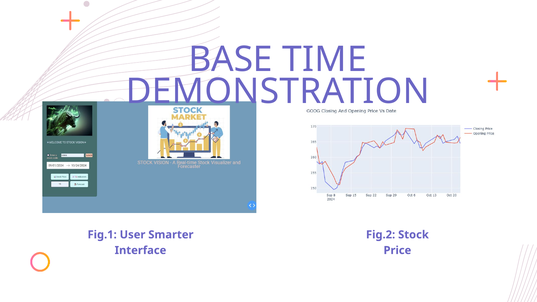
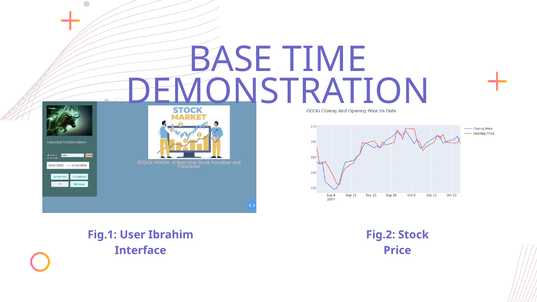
Smarter: Smarter -> Ibrahim
